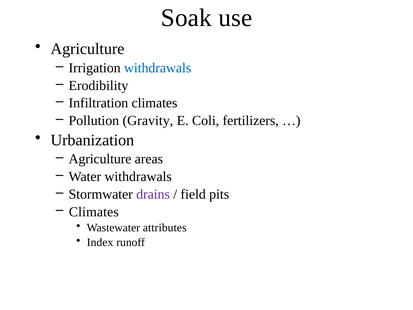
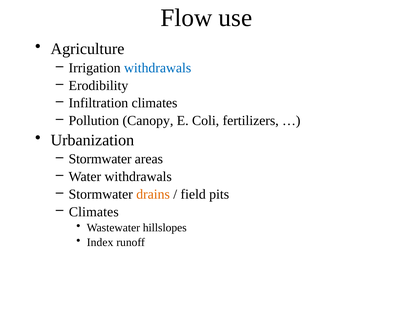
Soak: Soak -> Flow
Gravity: Gravity -> Canopy
Agriculture at (100, 159): Agriculture -> Stormwater
drains colour: purple -> orange
attributes: attributes -> hillslopes
